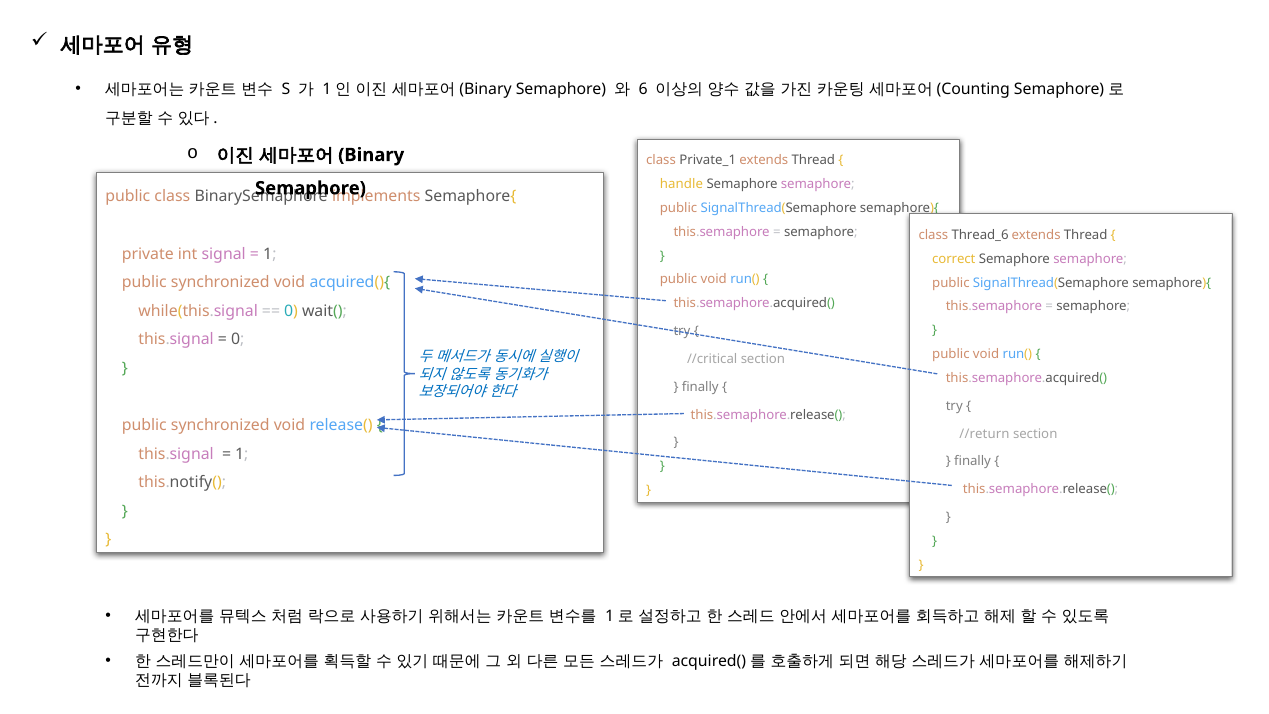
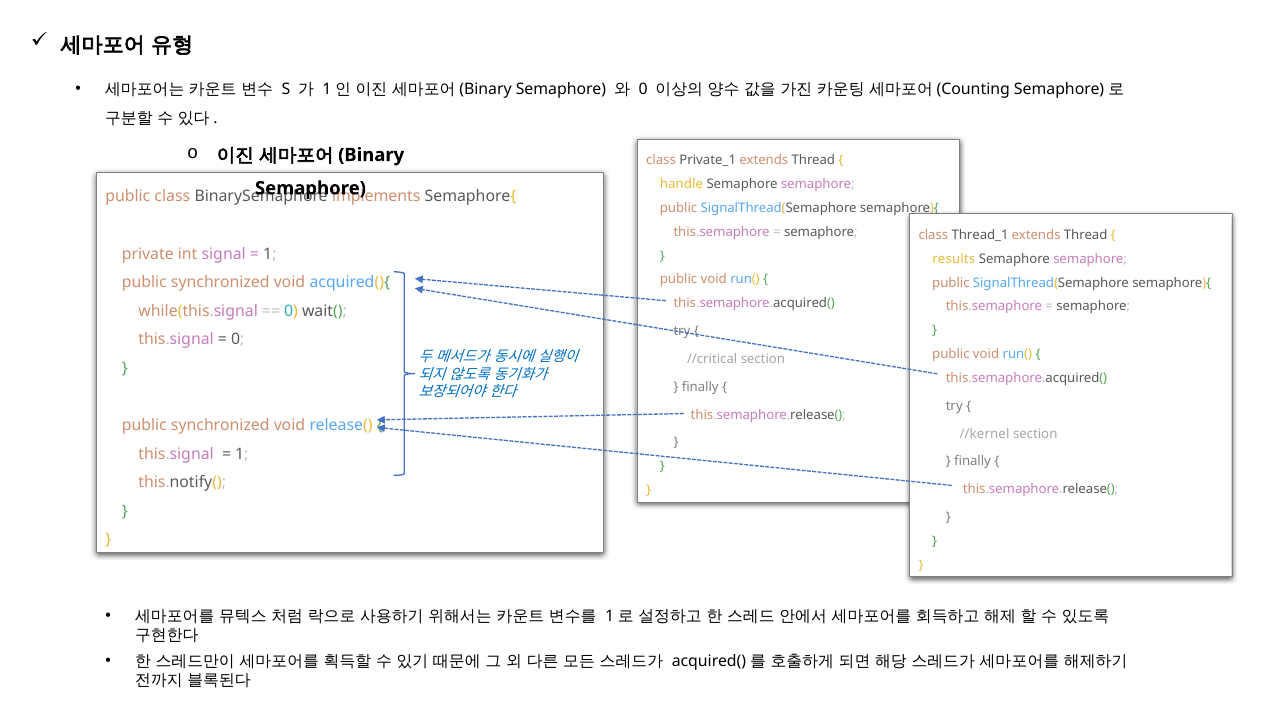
6 at (643, 89): 6 -> 0
Thread_6: Thread_6 -> Thread_1
correct: correct -> results
//return: //return -> //kernel
